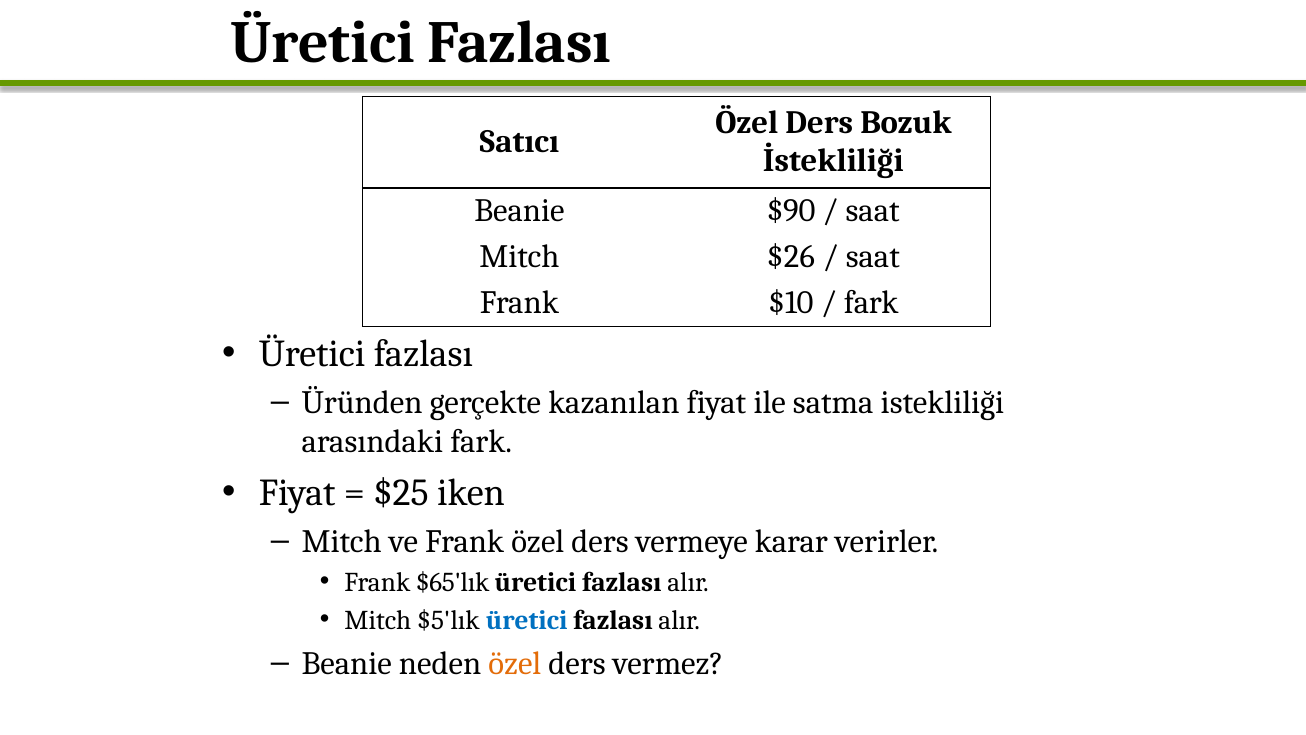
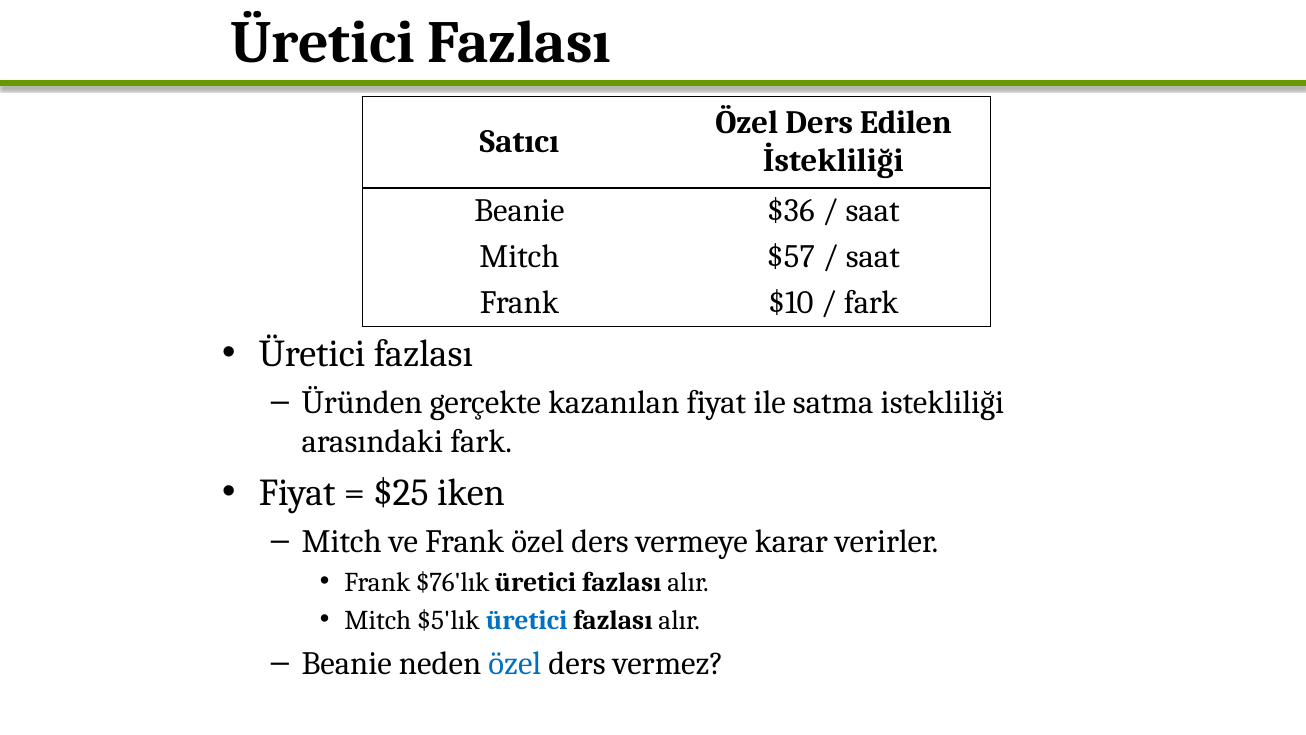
Bozuk: Bozuk -> Edilen
$90: $90 -> $36
$26: $26 -> $57
$65'lık: $65'lık -> $76'lık
özel at (515, 663) colour: orange -> blue
